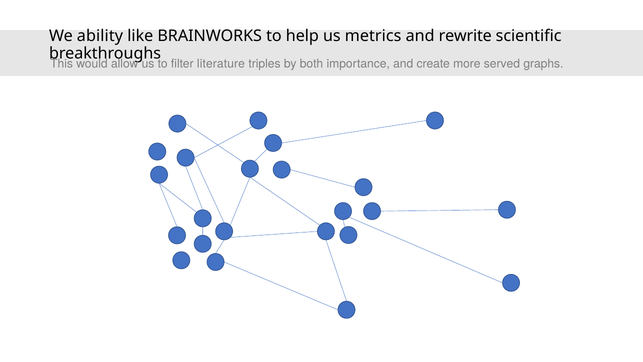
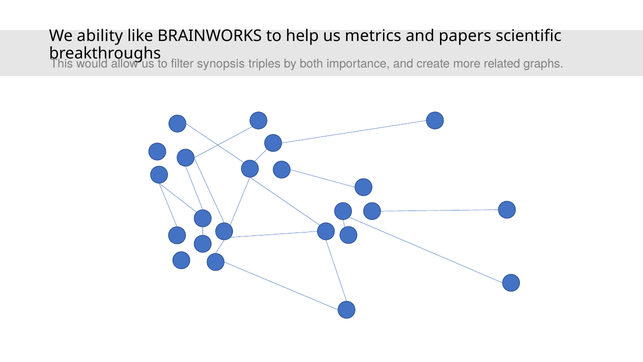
rewrite: rewrite -> papers
literature: literature -> synopsis
served: served -> related
